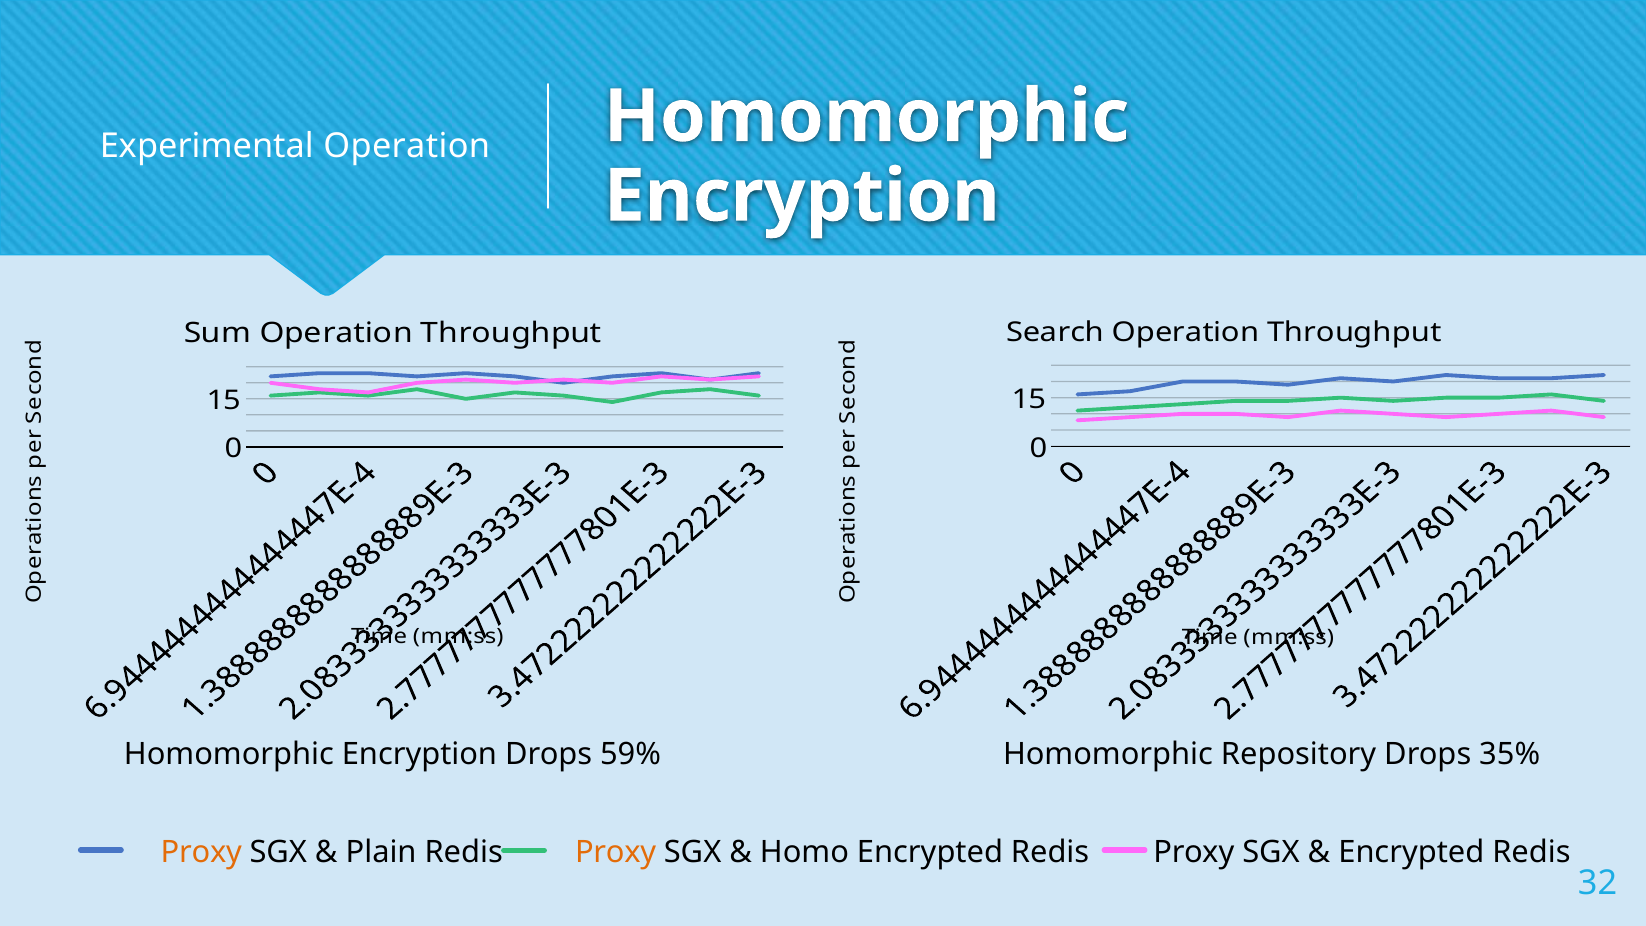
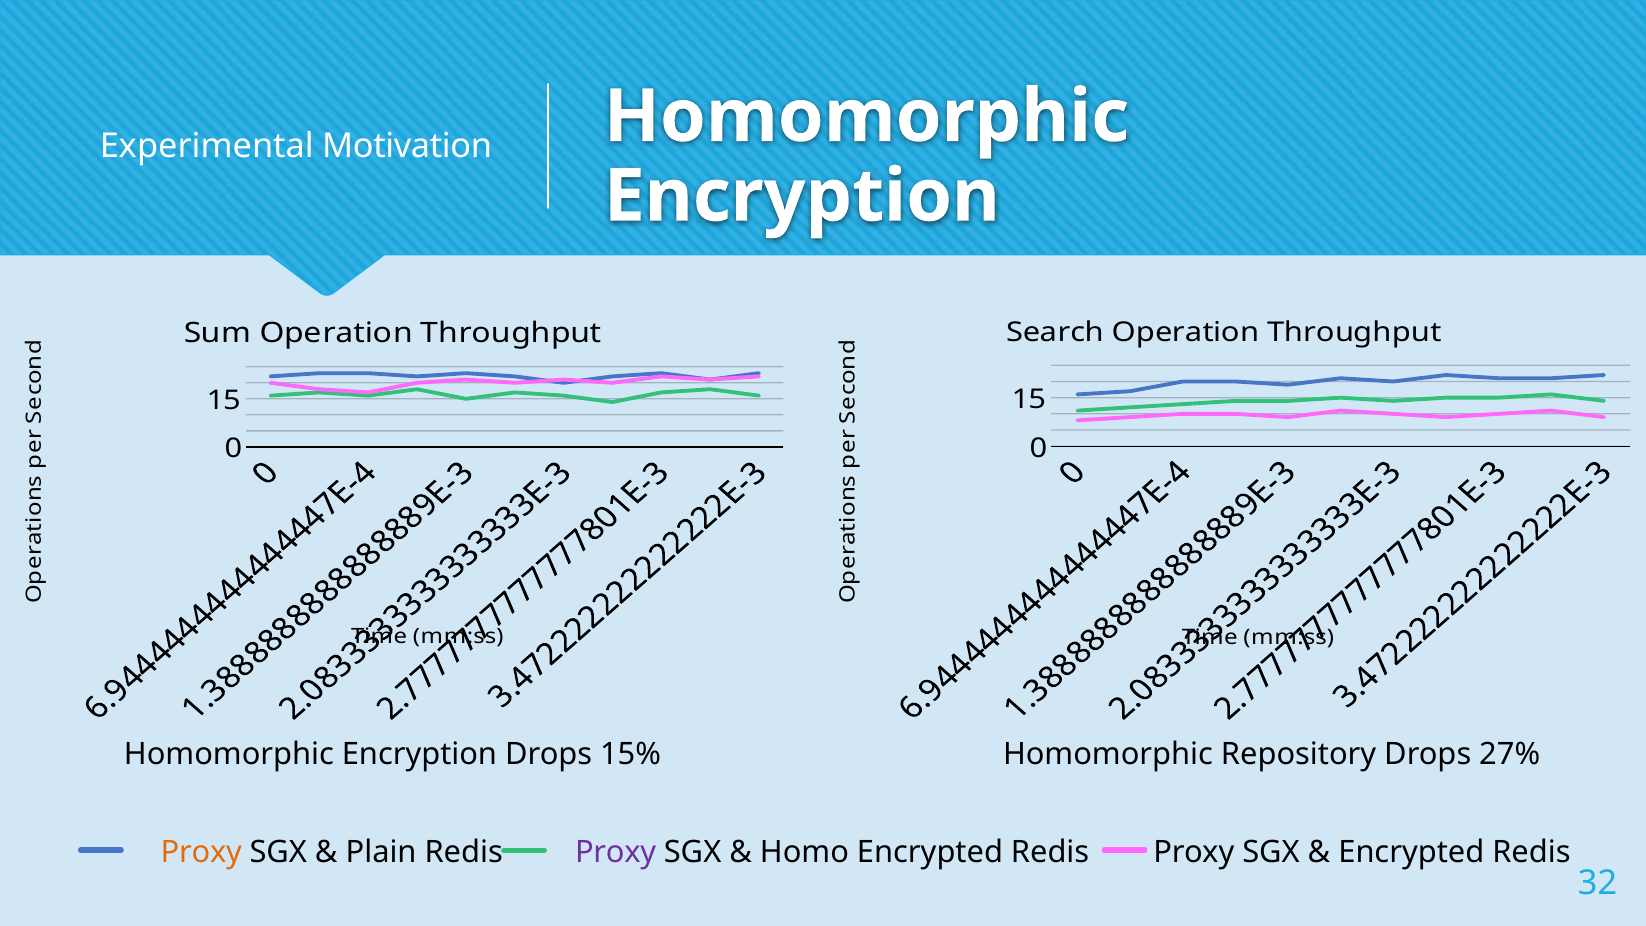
Experimental Operation: Operation -> Motivation
59%: 59% -> 15%
35%: 35% -> 27%
Proxy at (616, 852) colour: orange -> purple
